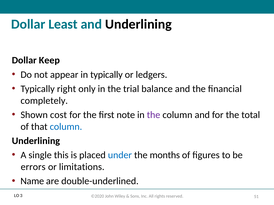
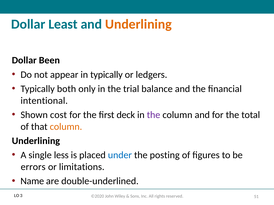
Underlining at (138, 24) colour: black -> orange
Keep: Keep -> Been
right: right -> both
completely: completely -> intentional
note: note -> deck
column at (66, 127) colour: blue -> orange
this: this -> less
months: months -> posting
